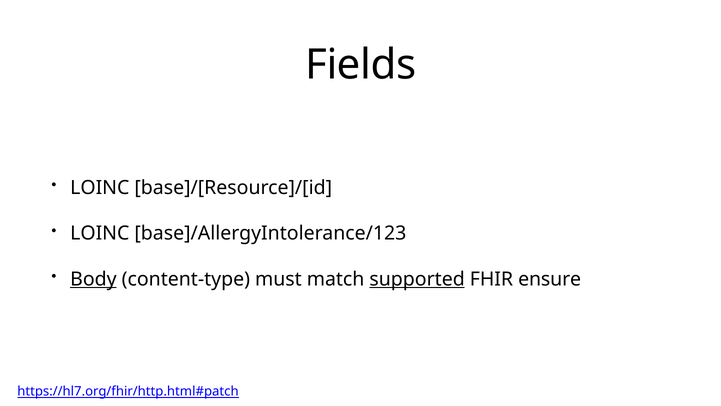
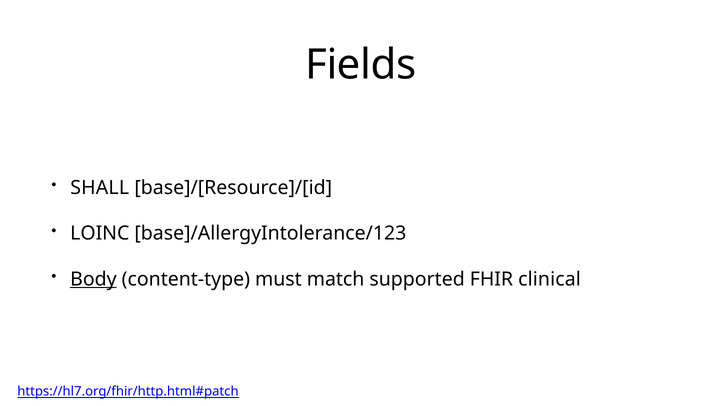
LOINC at (100, 188): LOINC -> SHALL
supported underline: present -> none
ensure: ensure -> clinical
